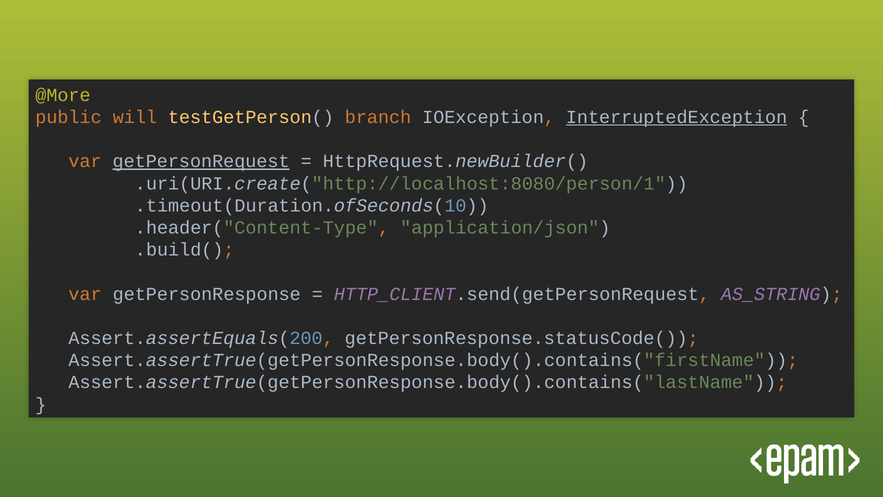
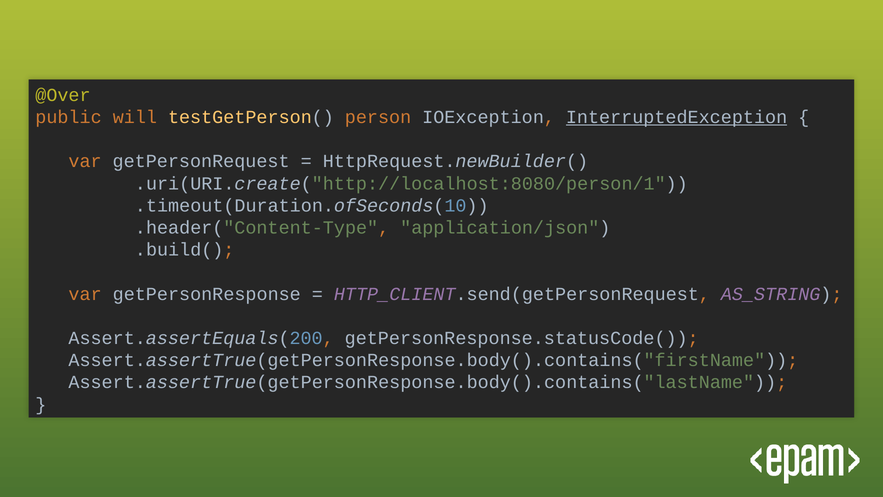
@More: @More -> @Over
branch: branch -> person
getPersonRequest underline: present -> none
